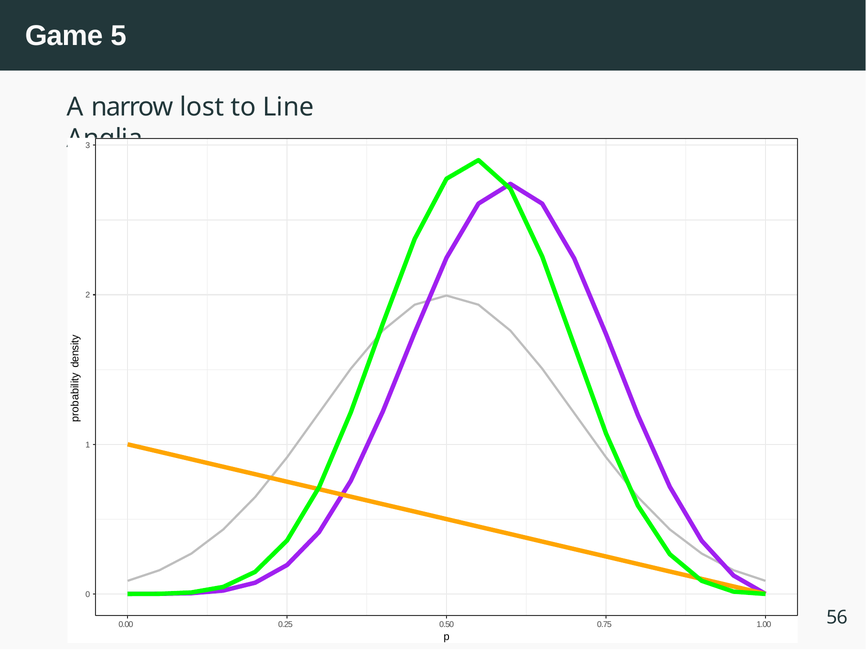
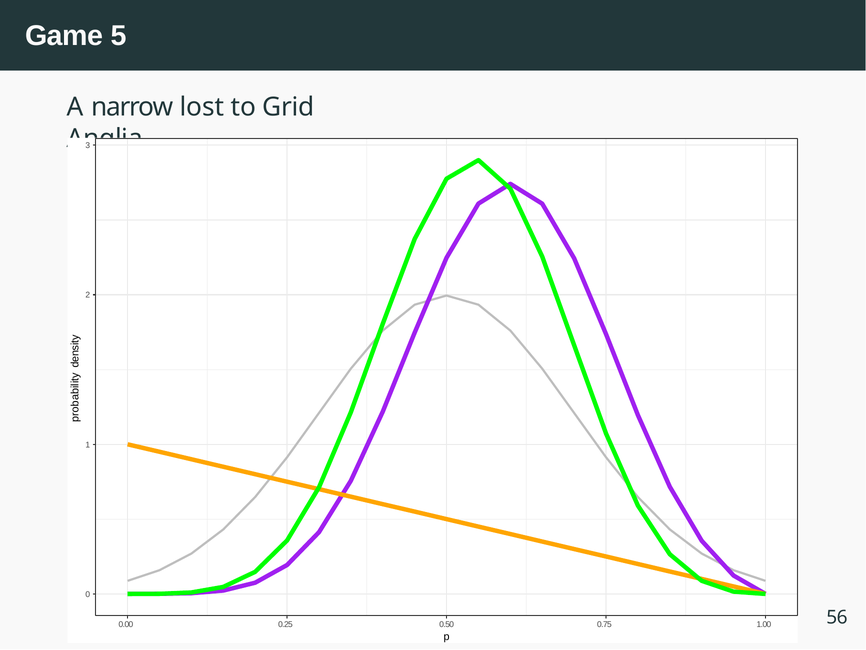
Line: Line -> Grid
